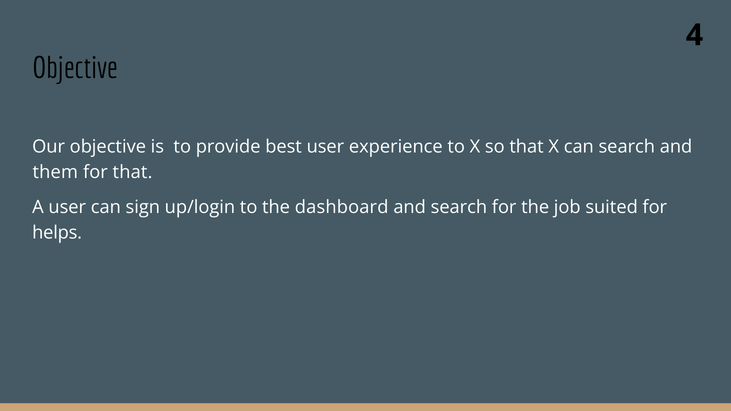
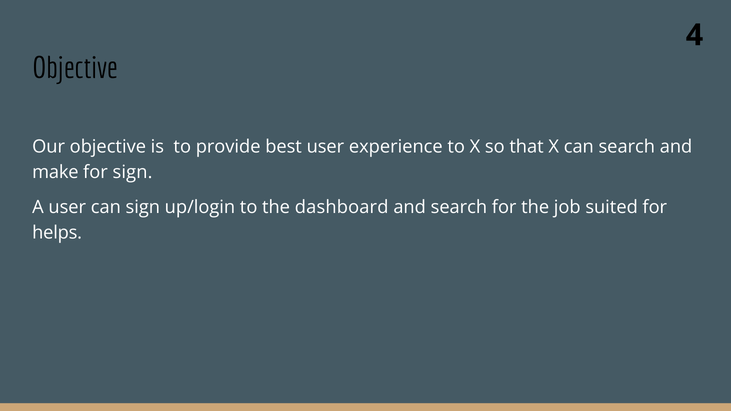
them: them -> make
for that: that -> sign
